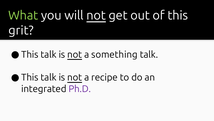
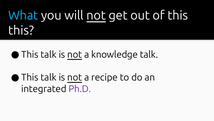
What colour: light green -> light blue
grit at (21, 30): grit -> this
something: something -> knowledge
